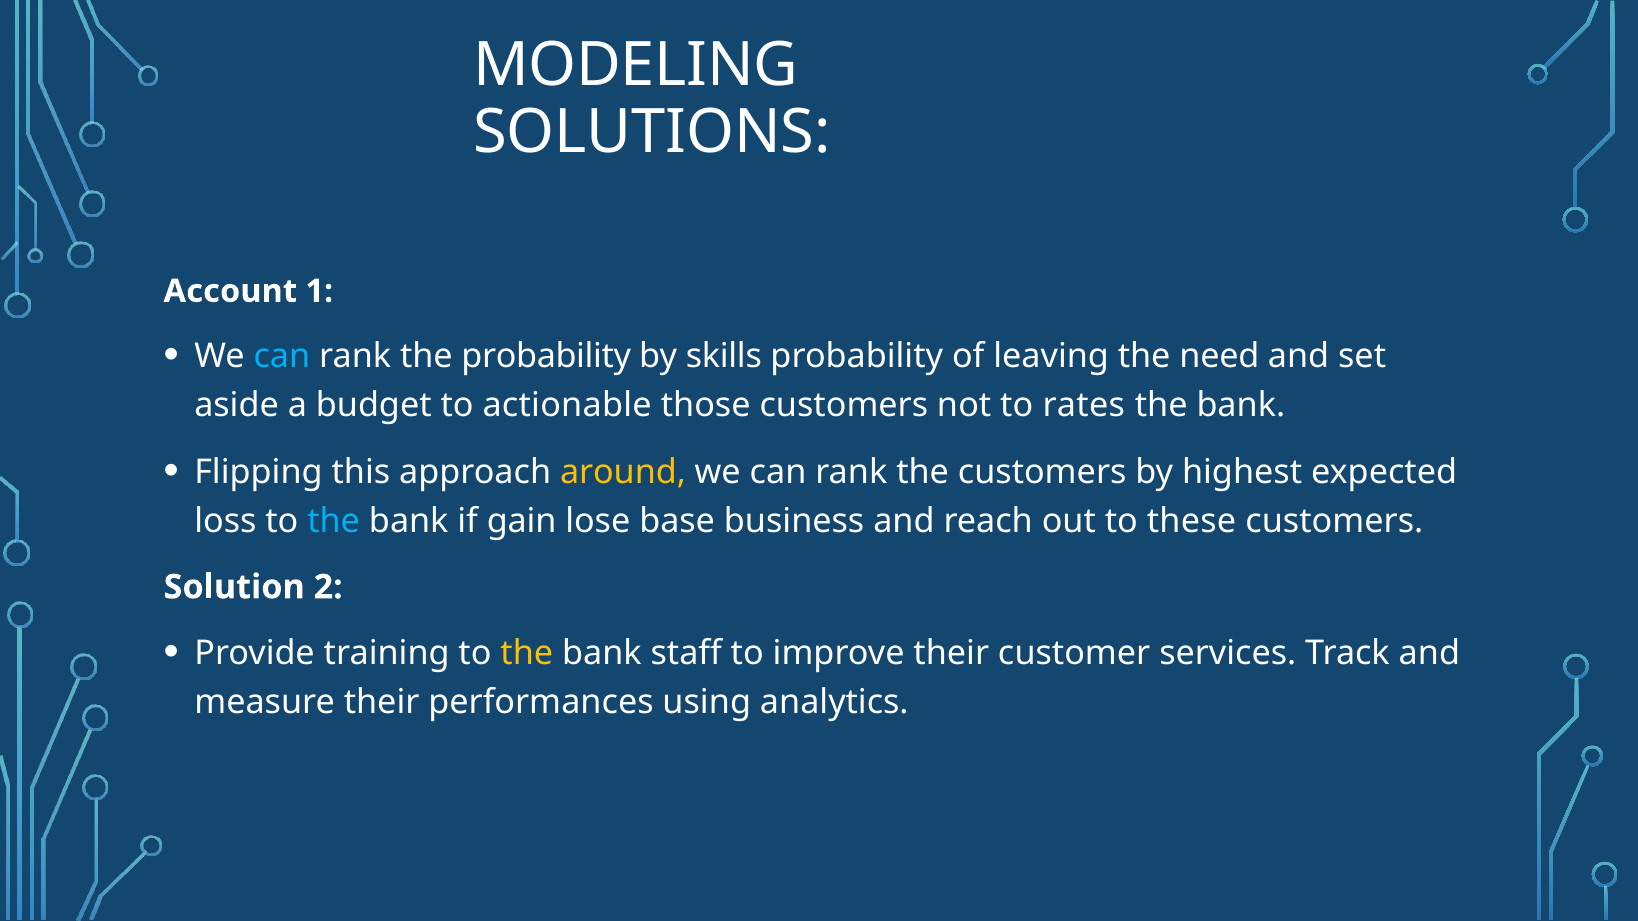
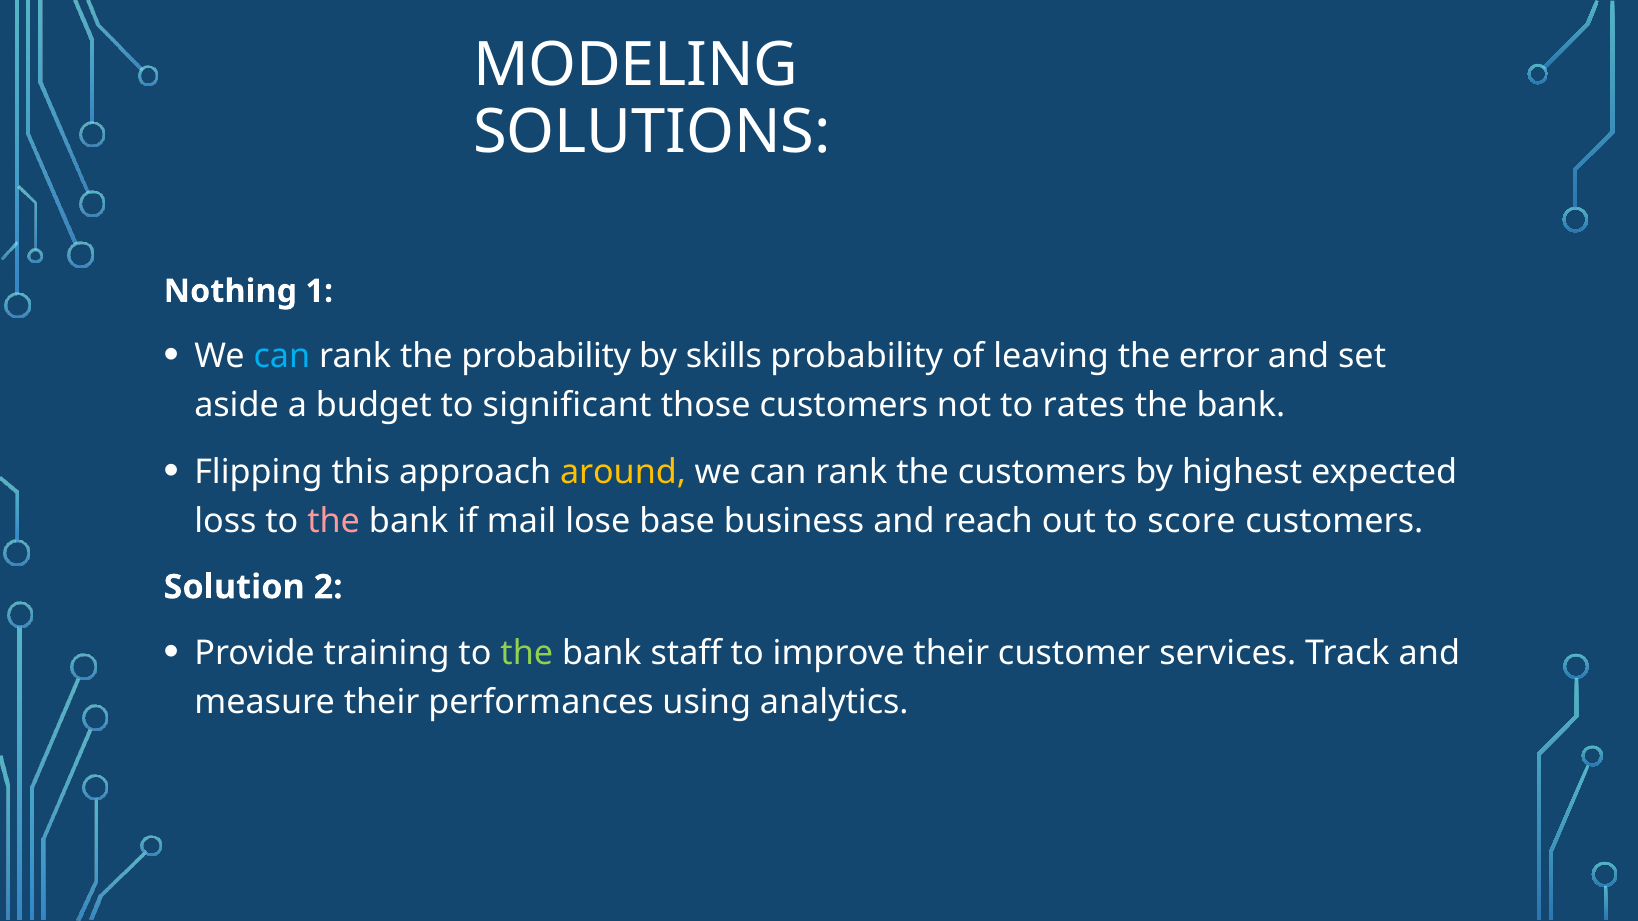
Account: Account -> Nothing
need: need -> error
actionable: actionable -> significant
the at (334, 521) colour: light blue -> pink
gain: gain -> mail
these: these -> score
the at (527, 654) colour: yellow -> light green
